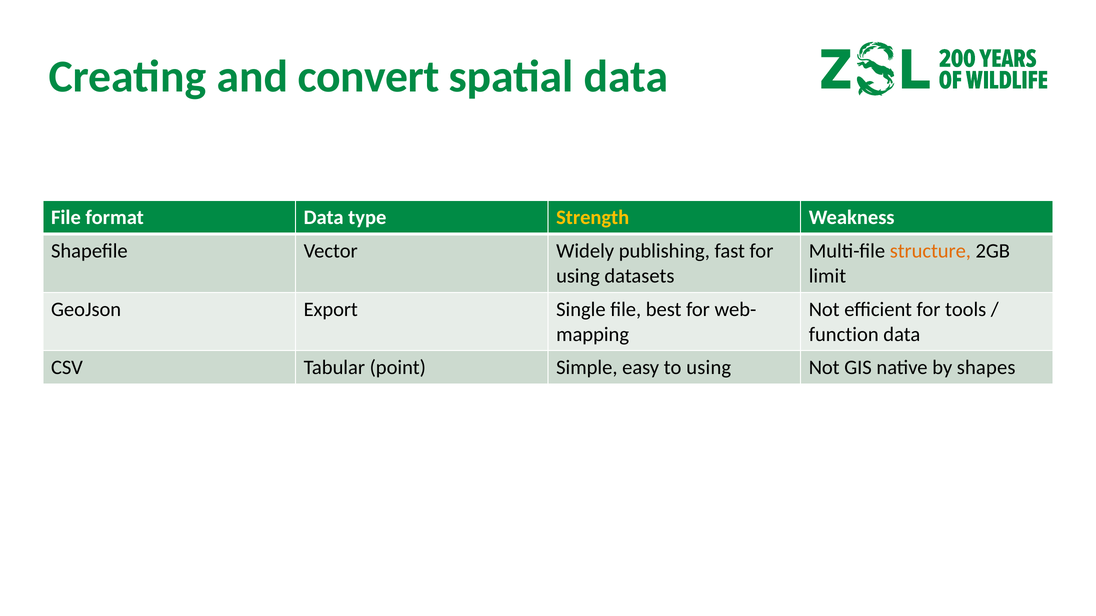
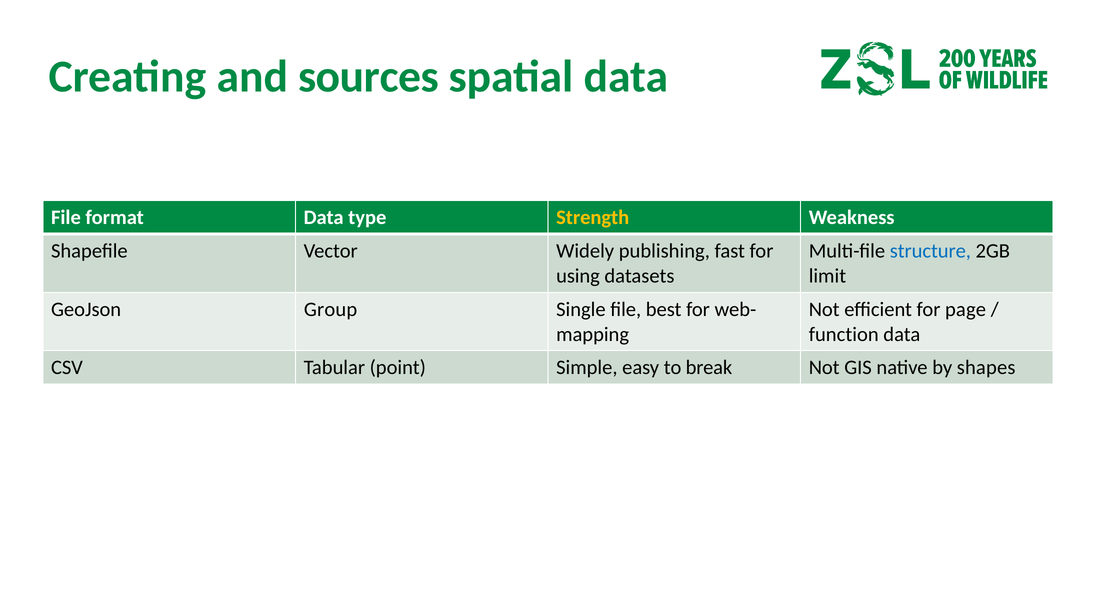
convert: convert -> sources
structure colour: orange -> blue
Export: Export -> Group
tools: tools -> page
to using: using -> break
